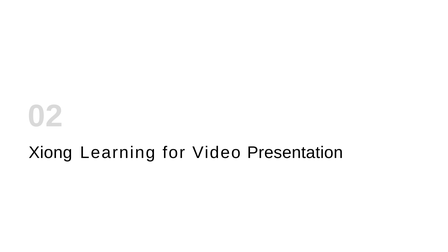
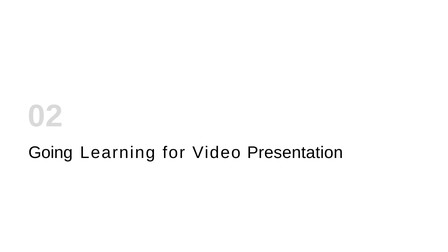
Xiong: Xiong -> Going
